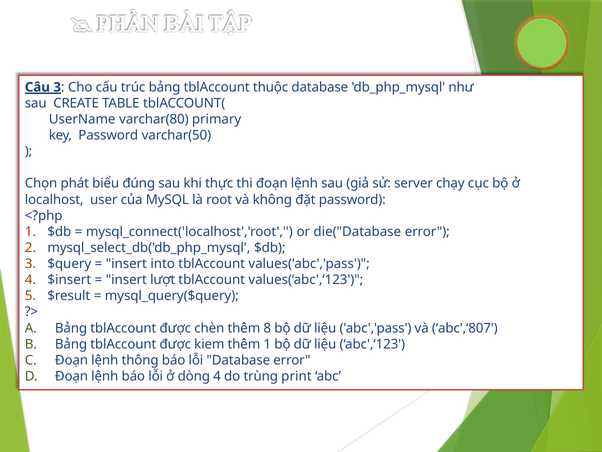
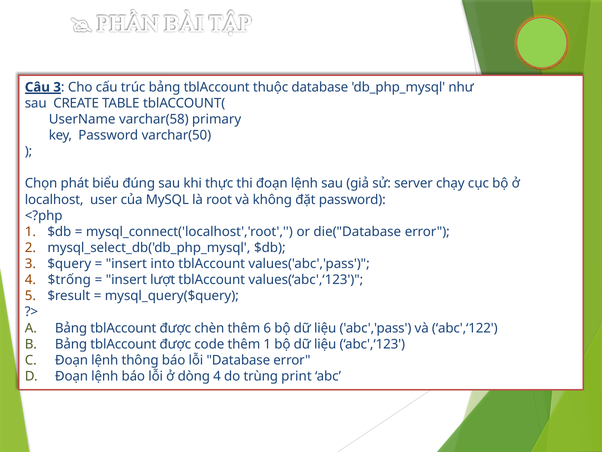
varchar(80: varchar(80 -> varchar(58
$insert: $insert -> $trống
8: 8 -> 6
abc',‘807: abc',‘807 -> abc',‘122
kiem: kiem -> code
